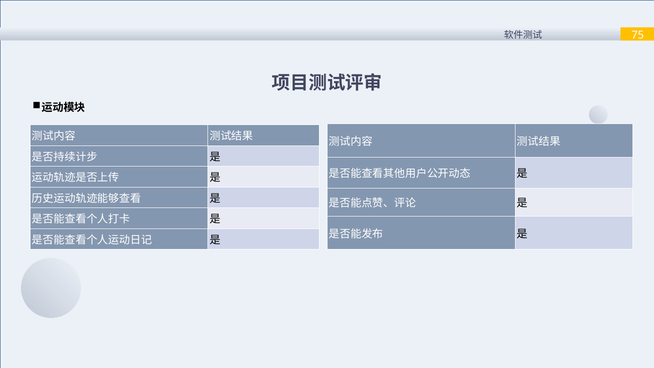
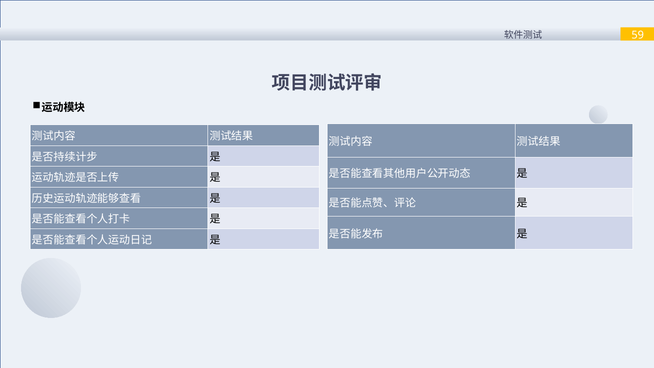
75: 75 -> 59
